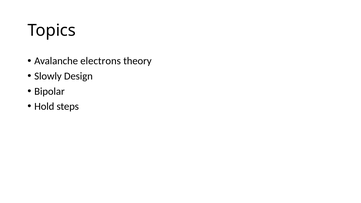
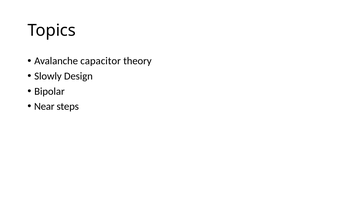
electrons: electrons -> capacitor
Hold: Hold -> Near
